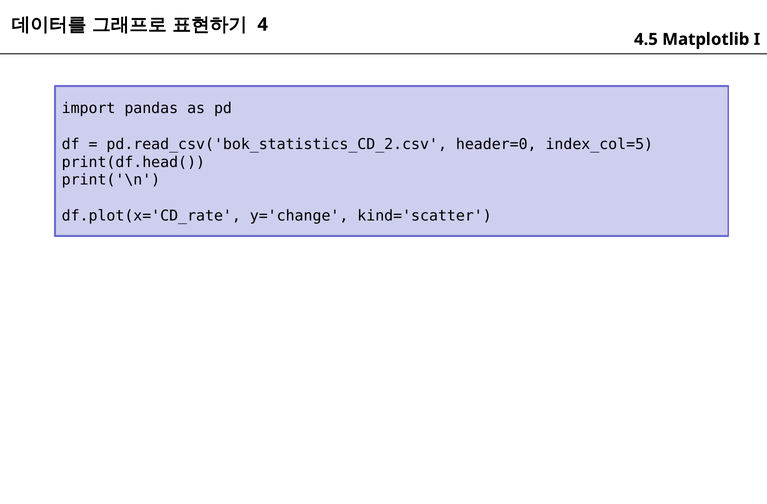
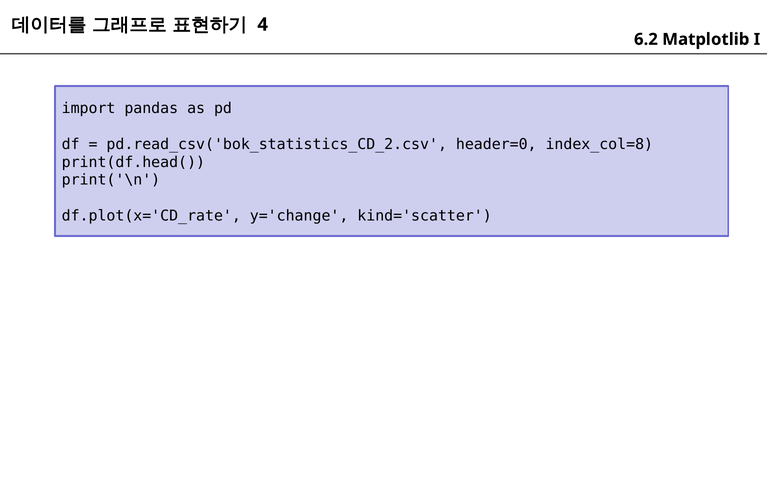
4.5: 4.5 -> 6.2
index_col=5: index_col=5 -> index_col=8
